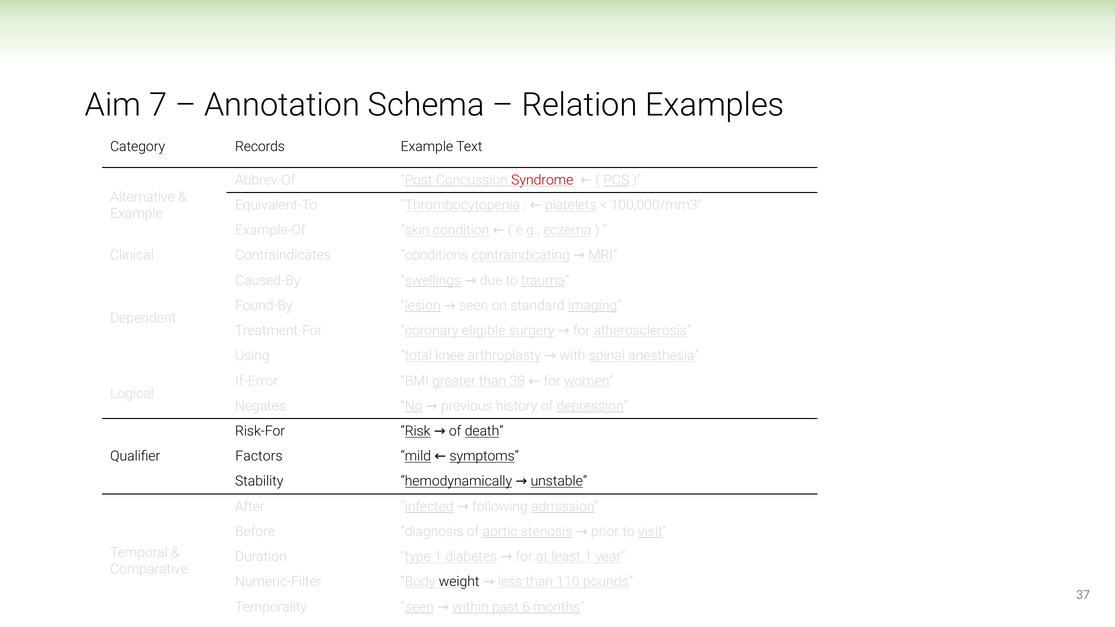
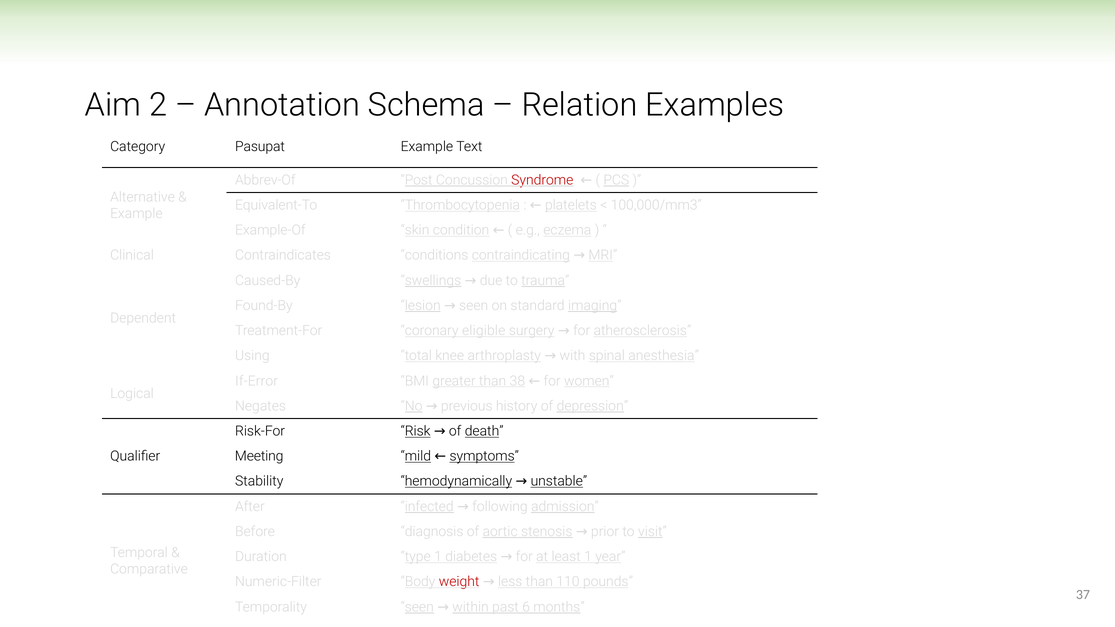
7: 7 -> 2
Records: Records -> Pasupat
Factors: Factors -> Meeting
weight colour: black -> red
